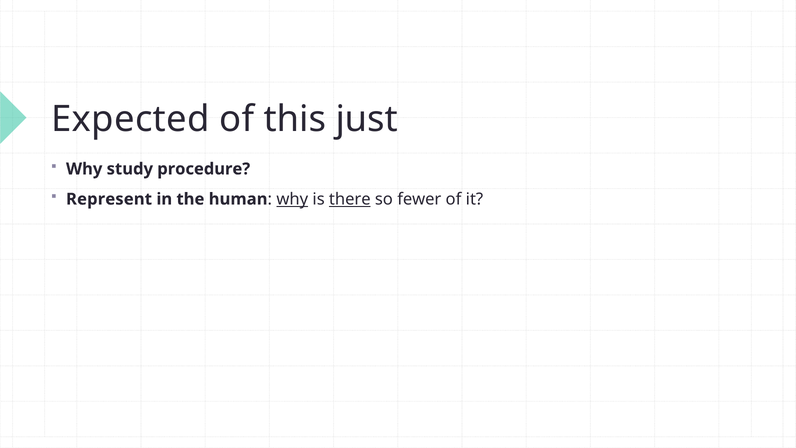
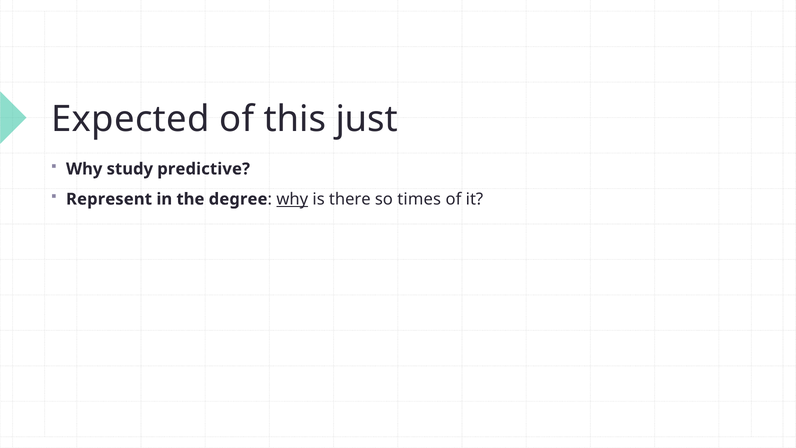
procedure: procedure -> predictive
human: human -> degree
there underline: present -> none
fewer: fewer -> times
